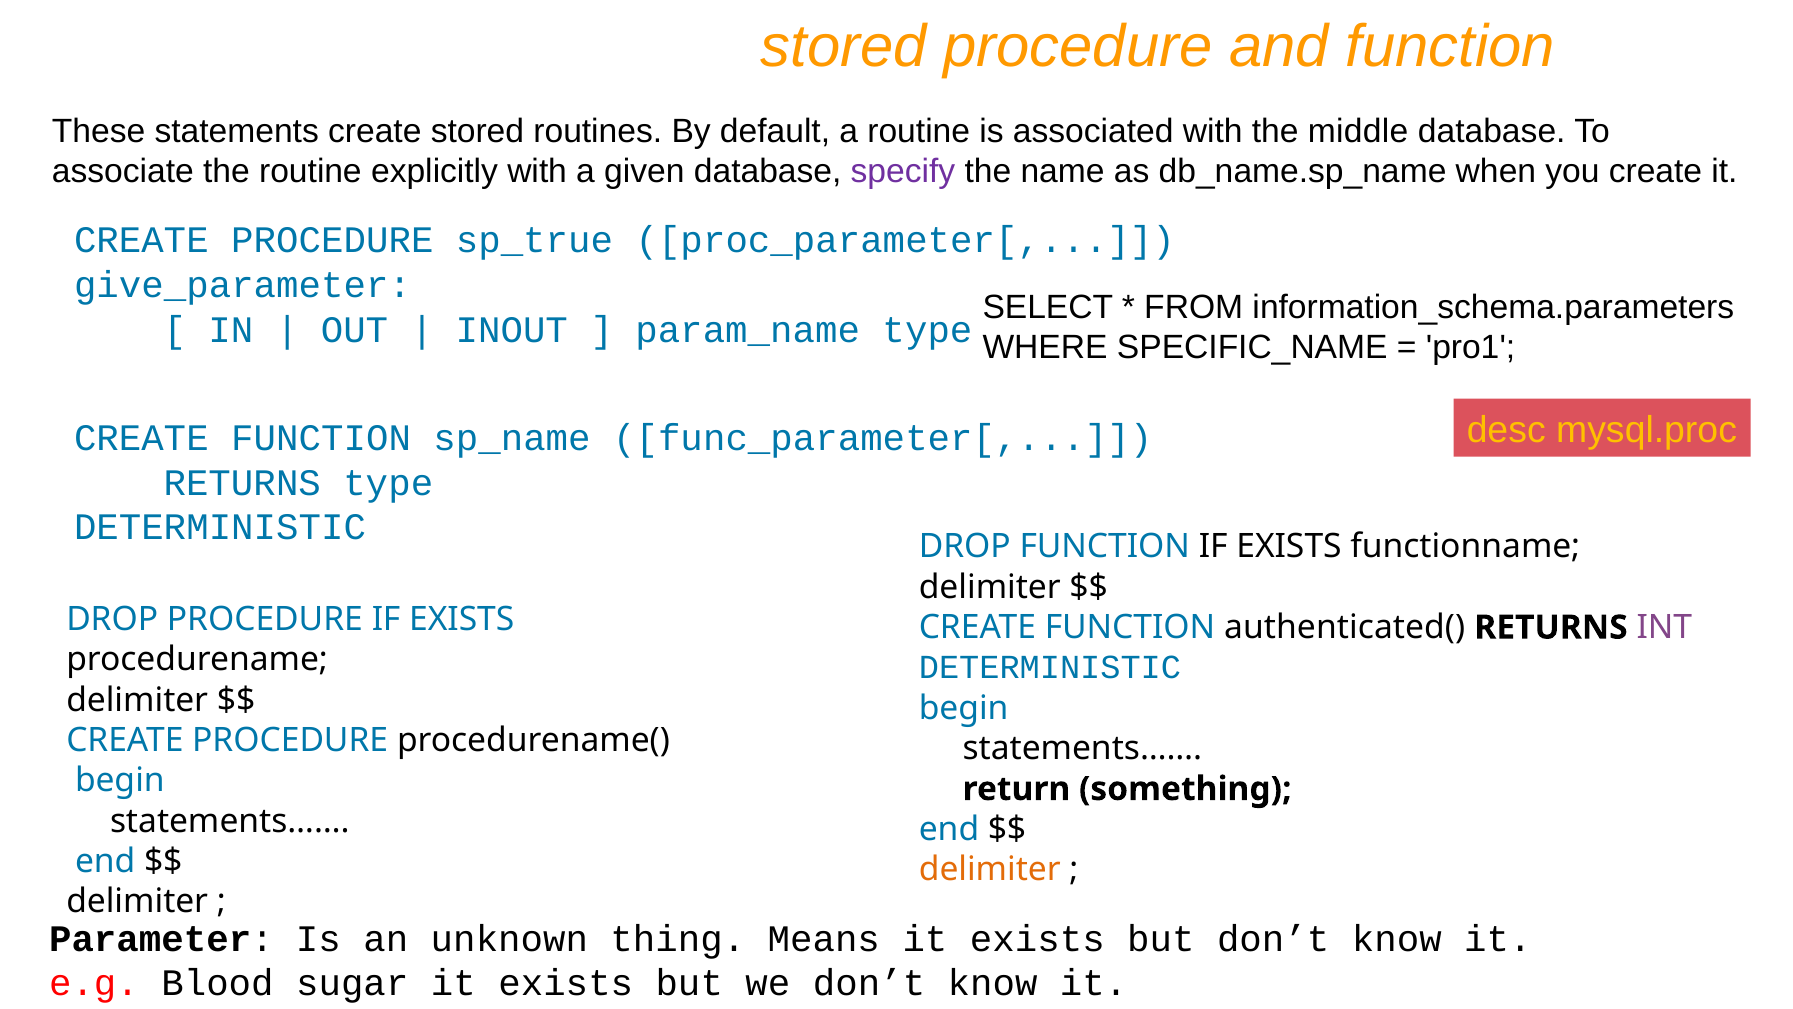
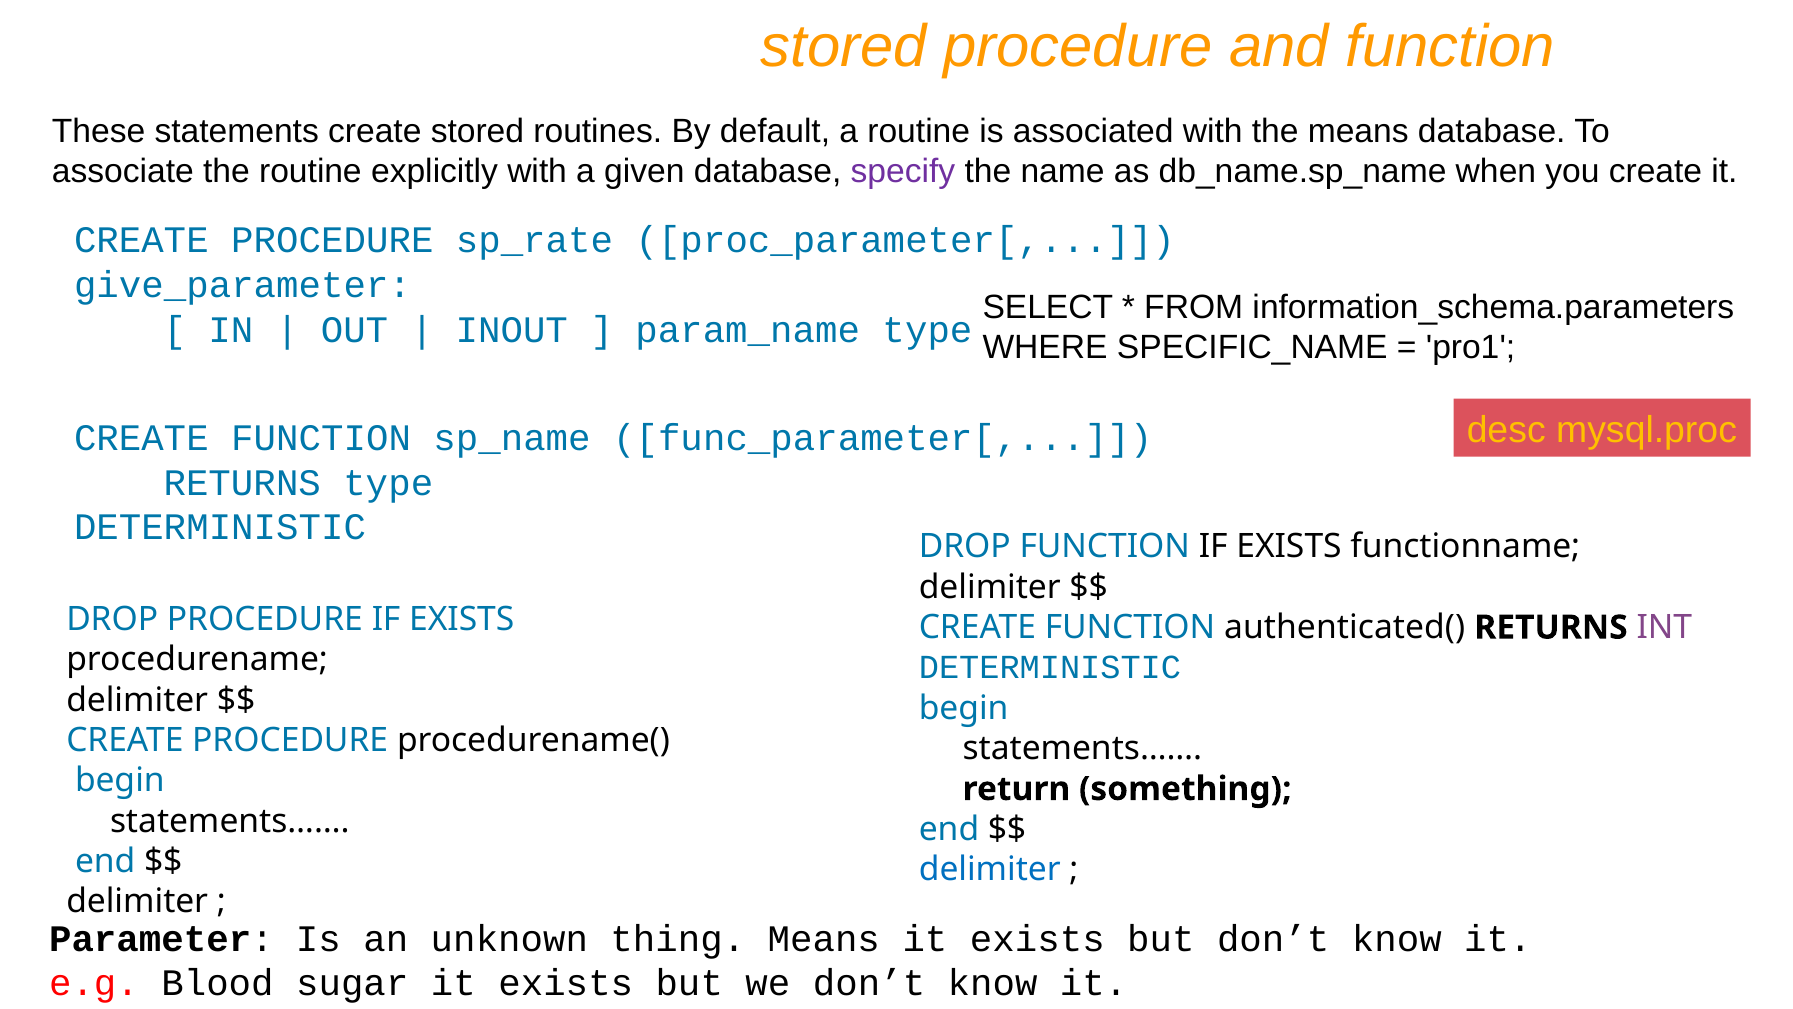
the middle: middle -> means
sp_true: sp_true -> sp_rate
delimiter at (990, 869) colour: orange -> blue
